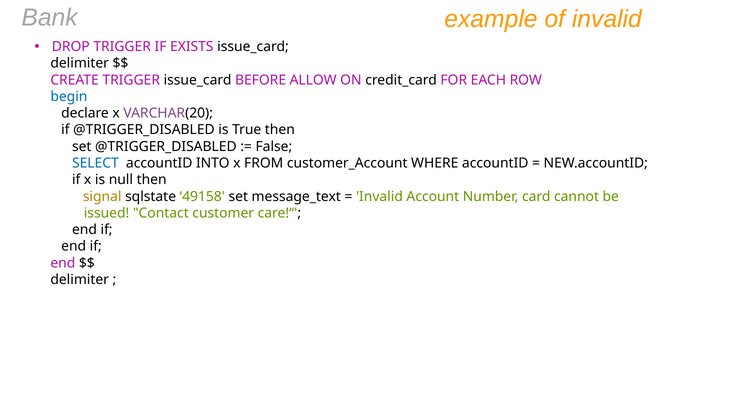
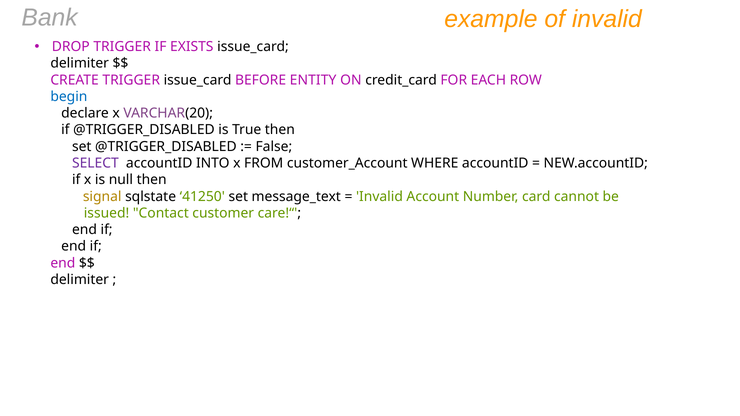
ALLOW: ALLOW -> ENTITY
SELECT colour: blue -> purple
49158: 49158 -> 41250
